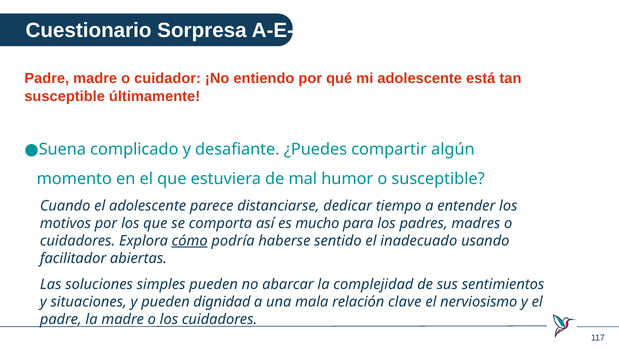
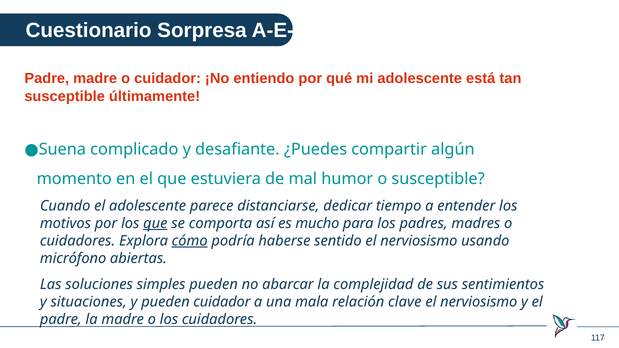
que at (155, 223) underline: none -> present
sentido el inadecuado: inadecuado -> nerviosismo
facilitador: facilitador -> micrófono
pueden dignidad: dignidad -> cuidador
